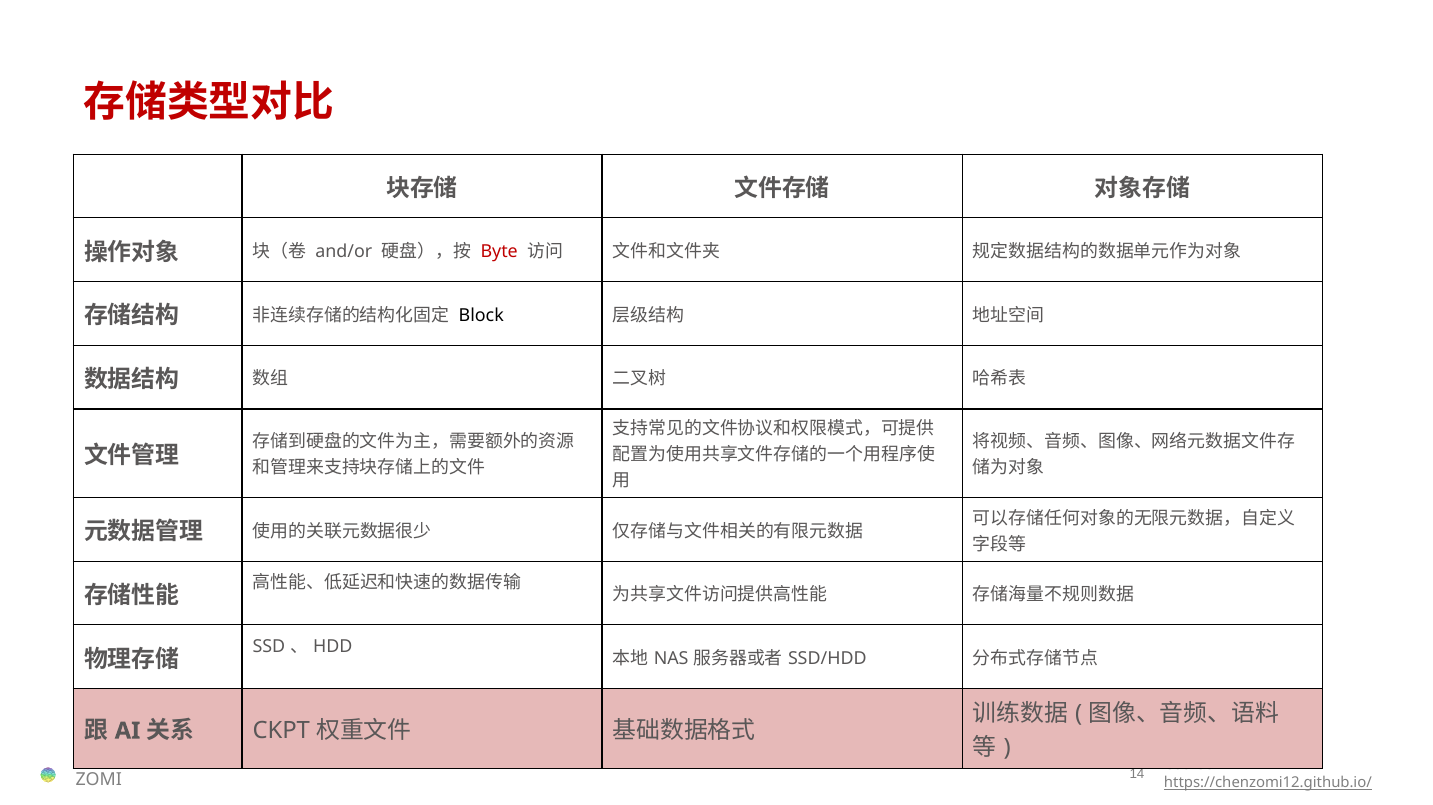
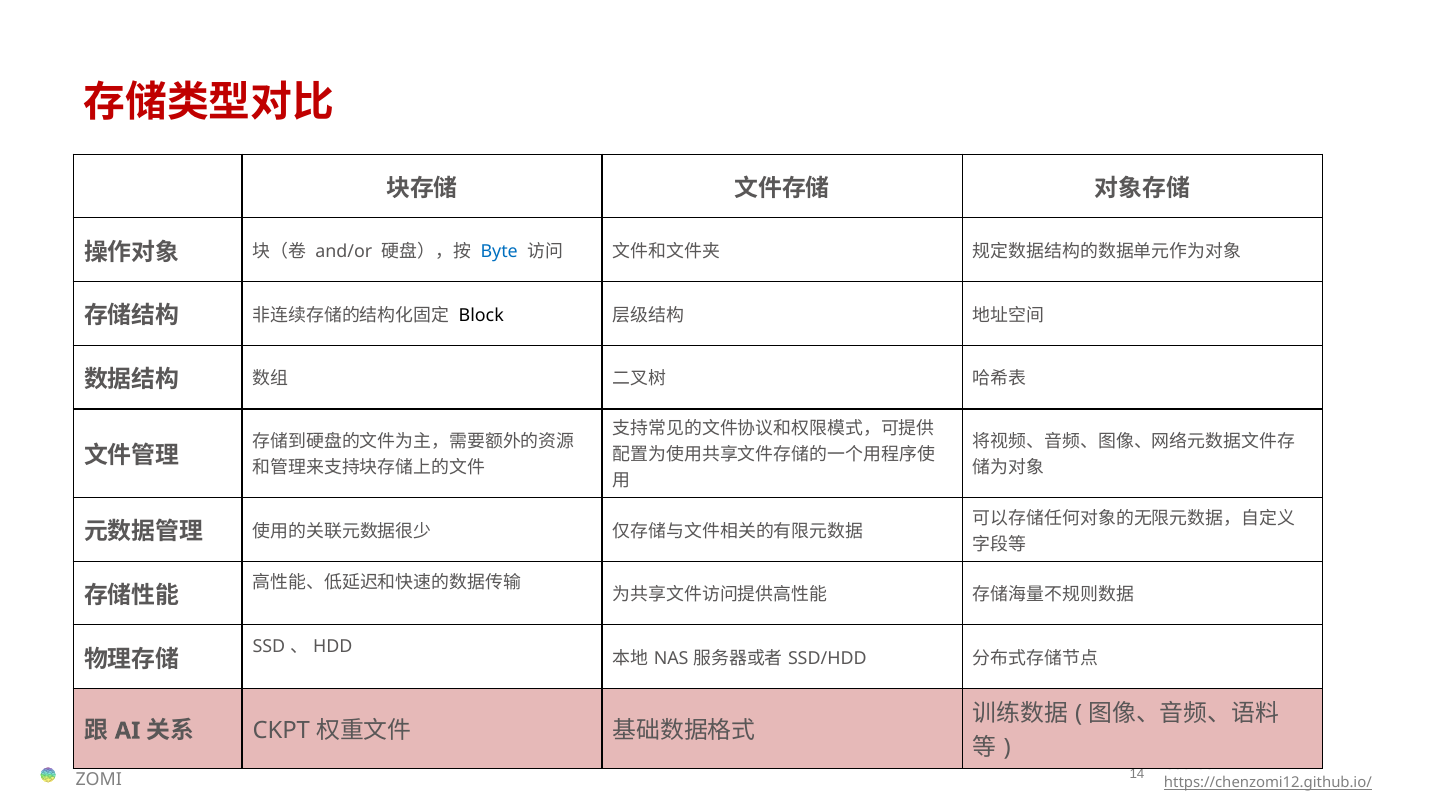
Byte colour: red -> blue
